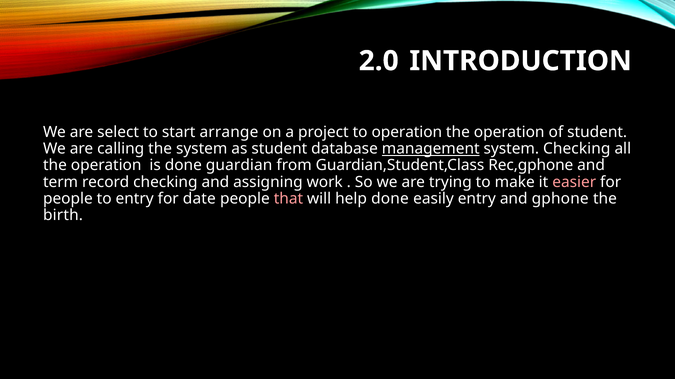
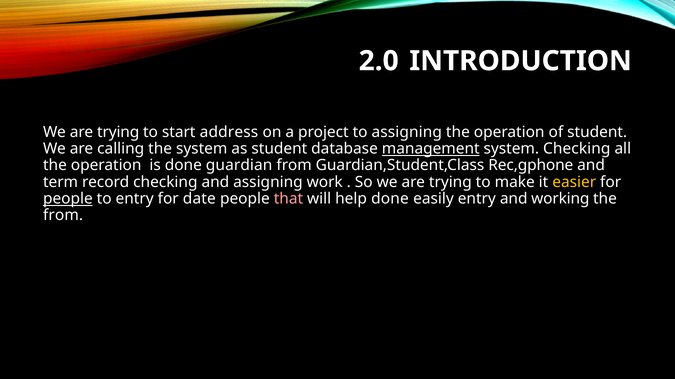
select at (118, 132): select -> trying
arrange: arrange -> address
to operation: operation -> assigning
easier colour: pink -> yellow
people at (68, 199) underline: none -> present
gphone: gphone -> working
birth at (63, 216): birth -> from
